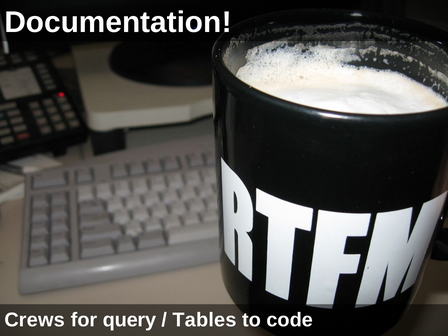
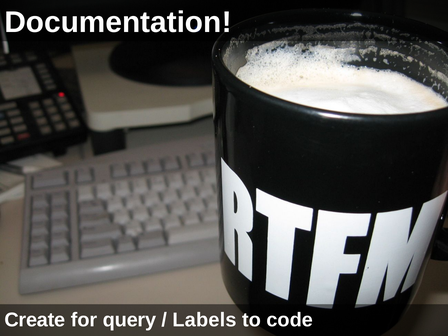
Crews: Crews -> Create
Tables: Tables -> Labels
